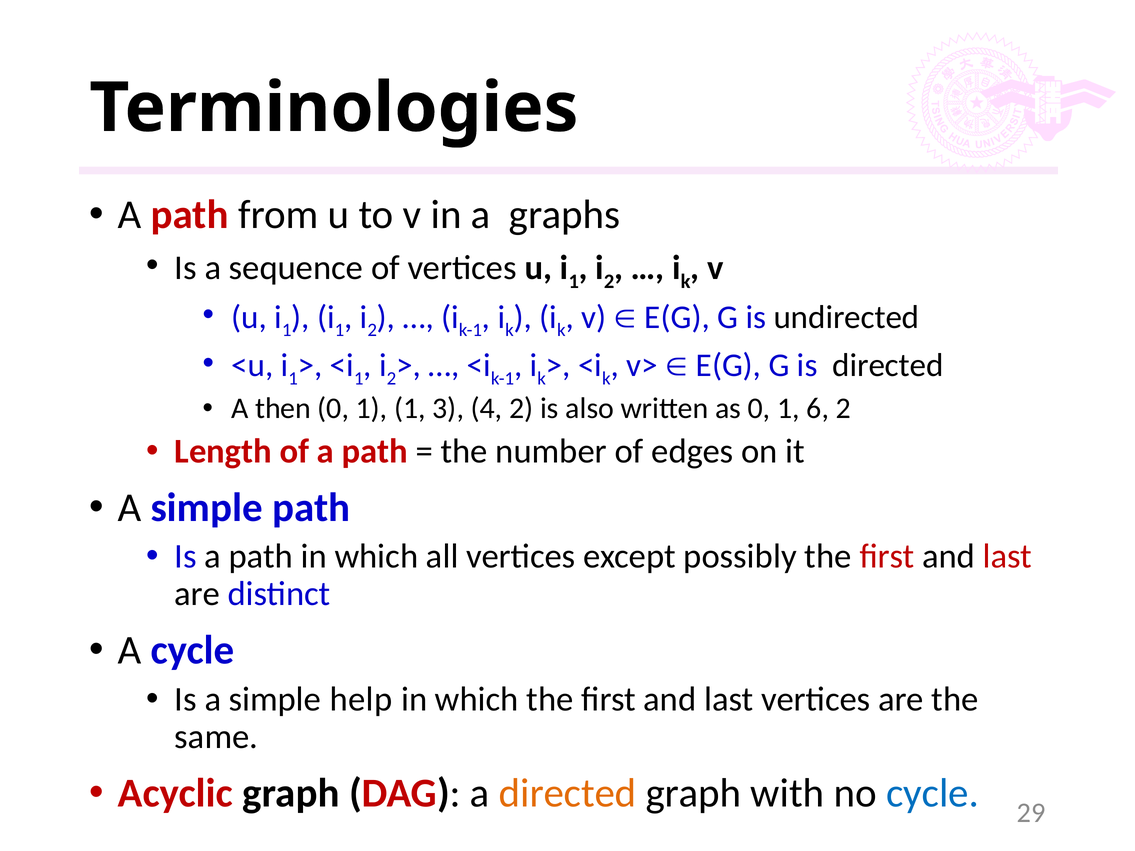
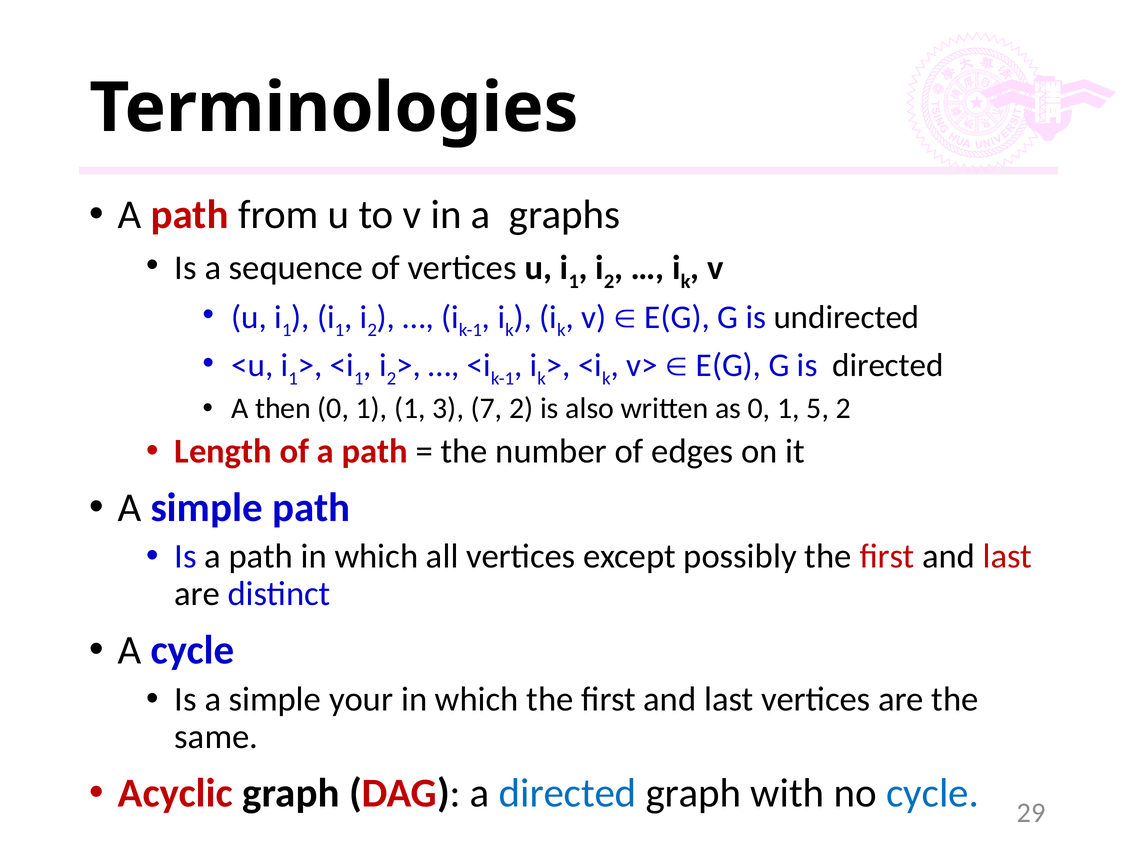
4: 4 -> 7
6: 6 -> 5
help: help -> your
directed at (568, 793) colour: orange -> blue
